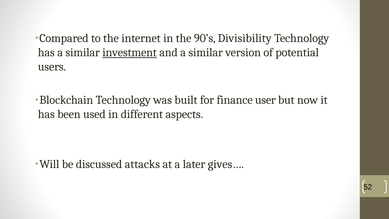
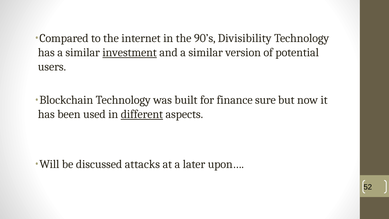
user: user -> sure
different underline: none -> present
gives…: gives… -> upon…
